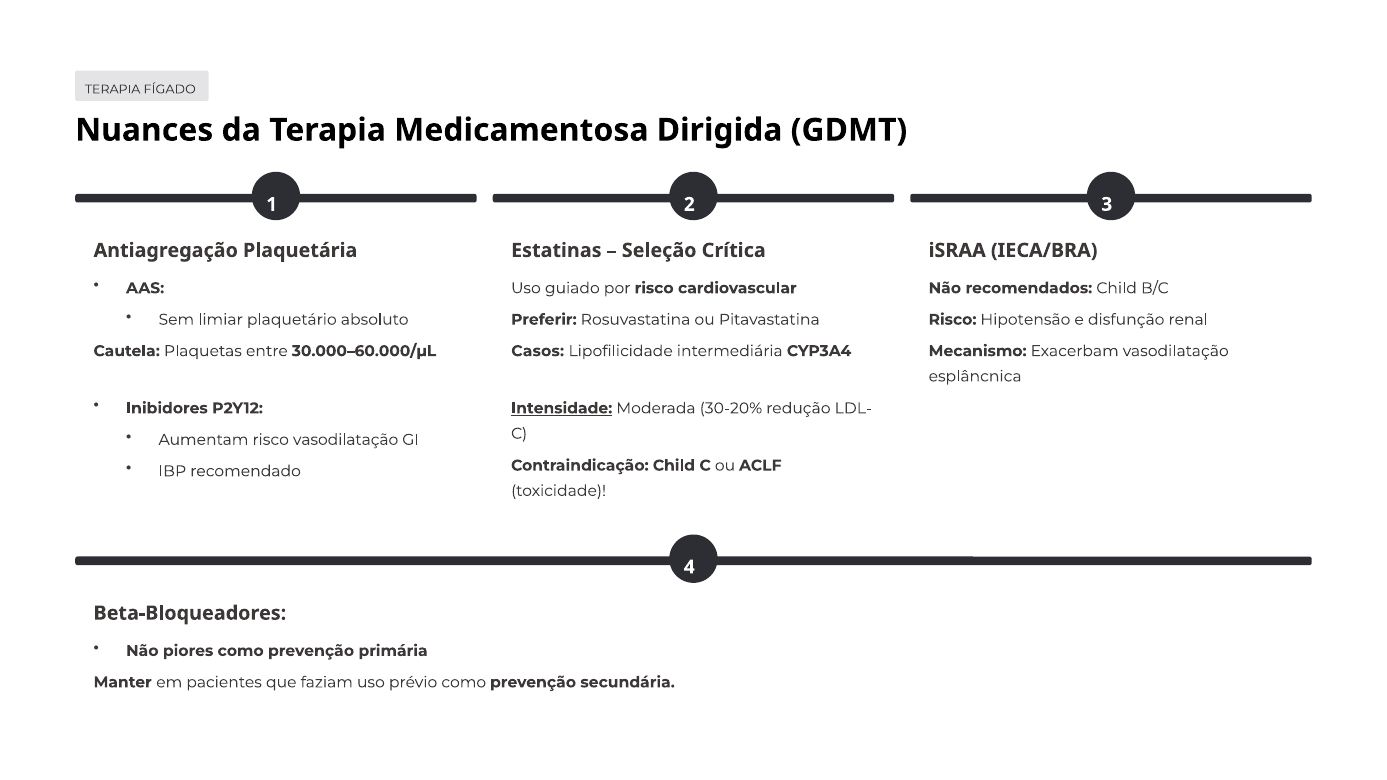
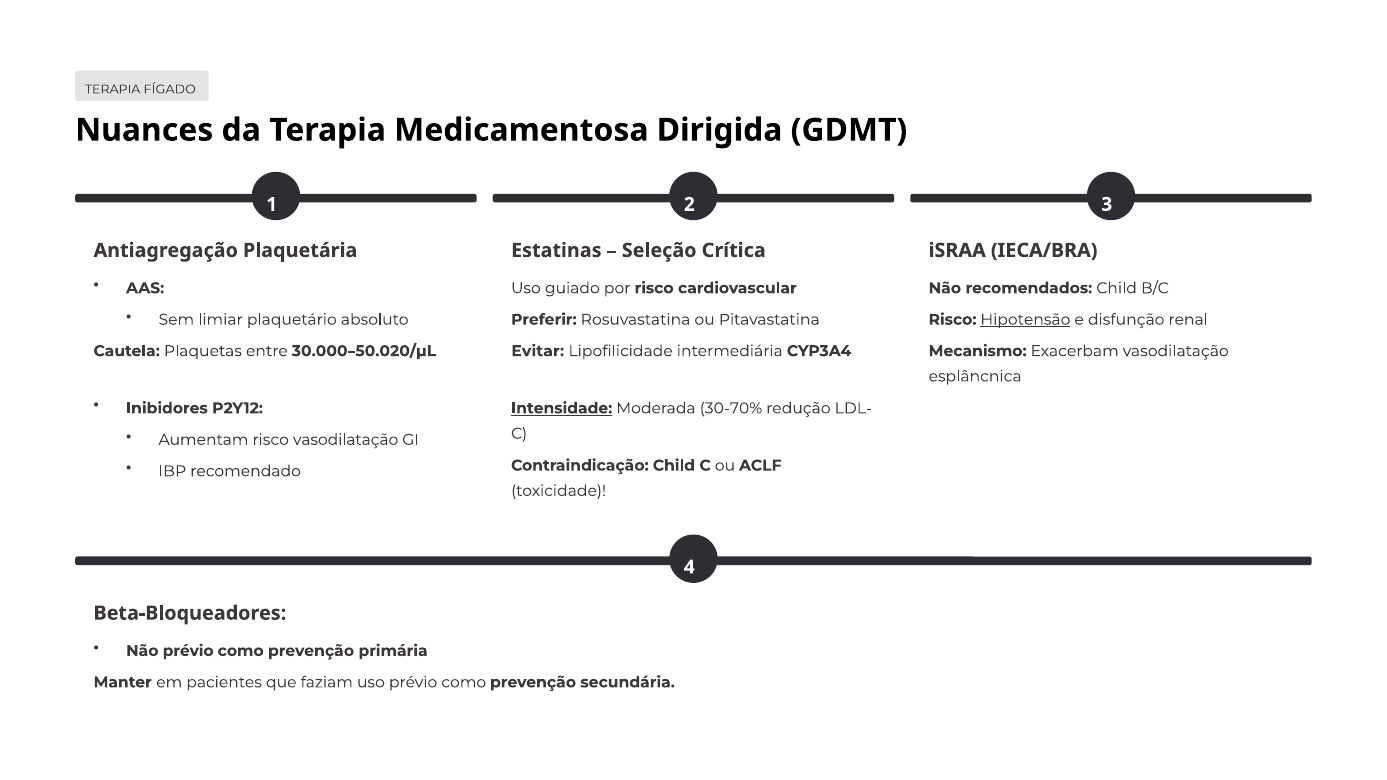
Hipotensão underline: none -> present
30.000–60.000/μL: 30.000–60.000/μL -> 30.000–50.020/μL
Casos: Casos -> Evitar
30-20%: 30-20% -> 30-70%
Não piores: piores -> prévio
